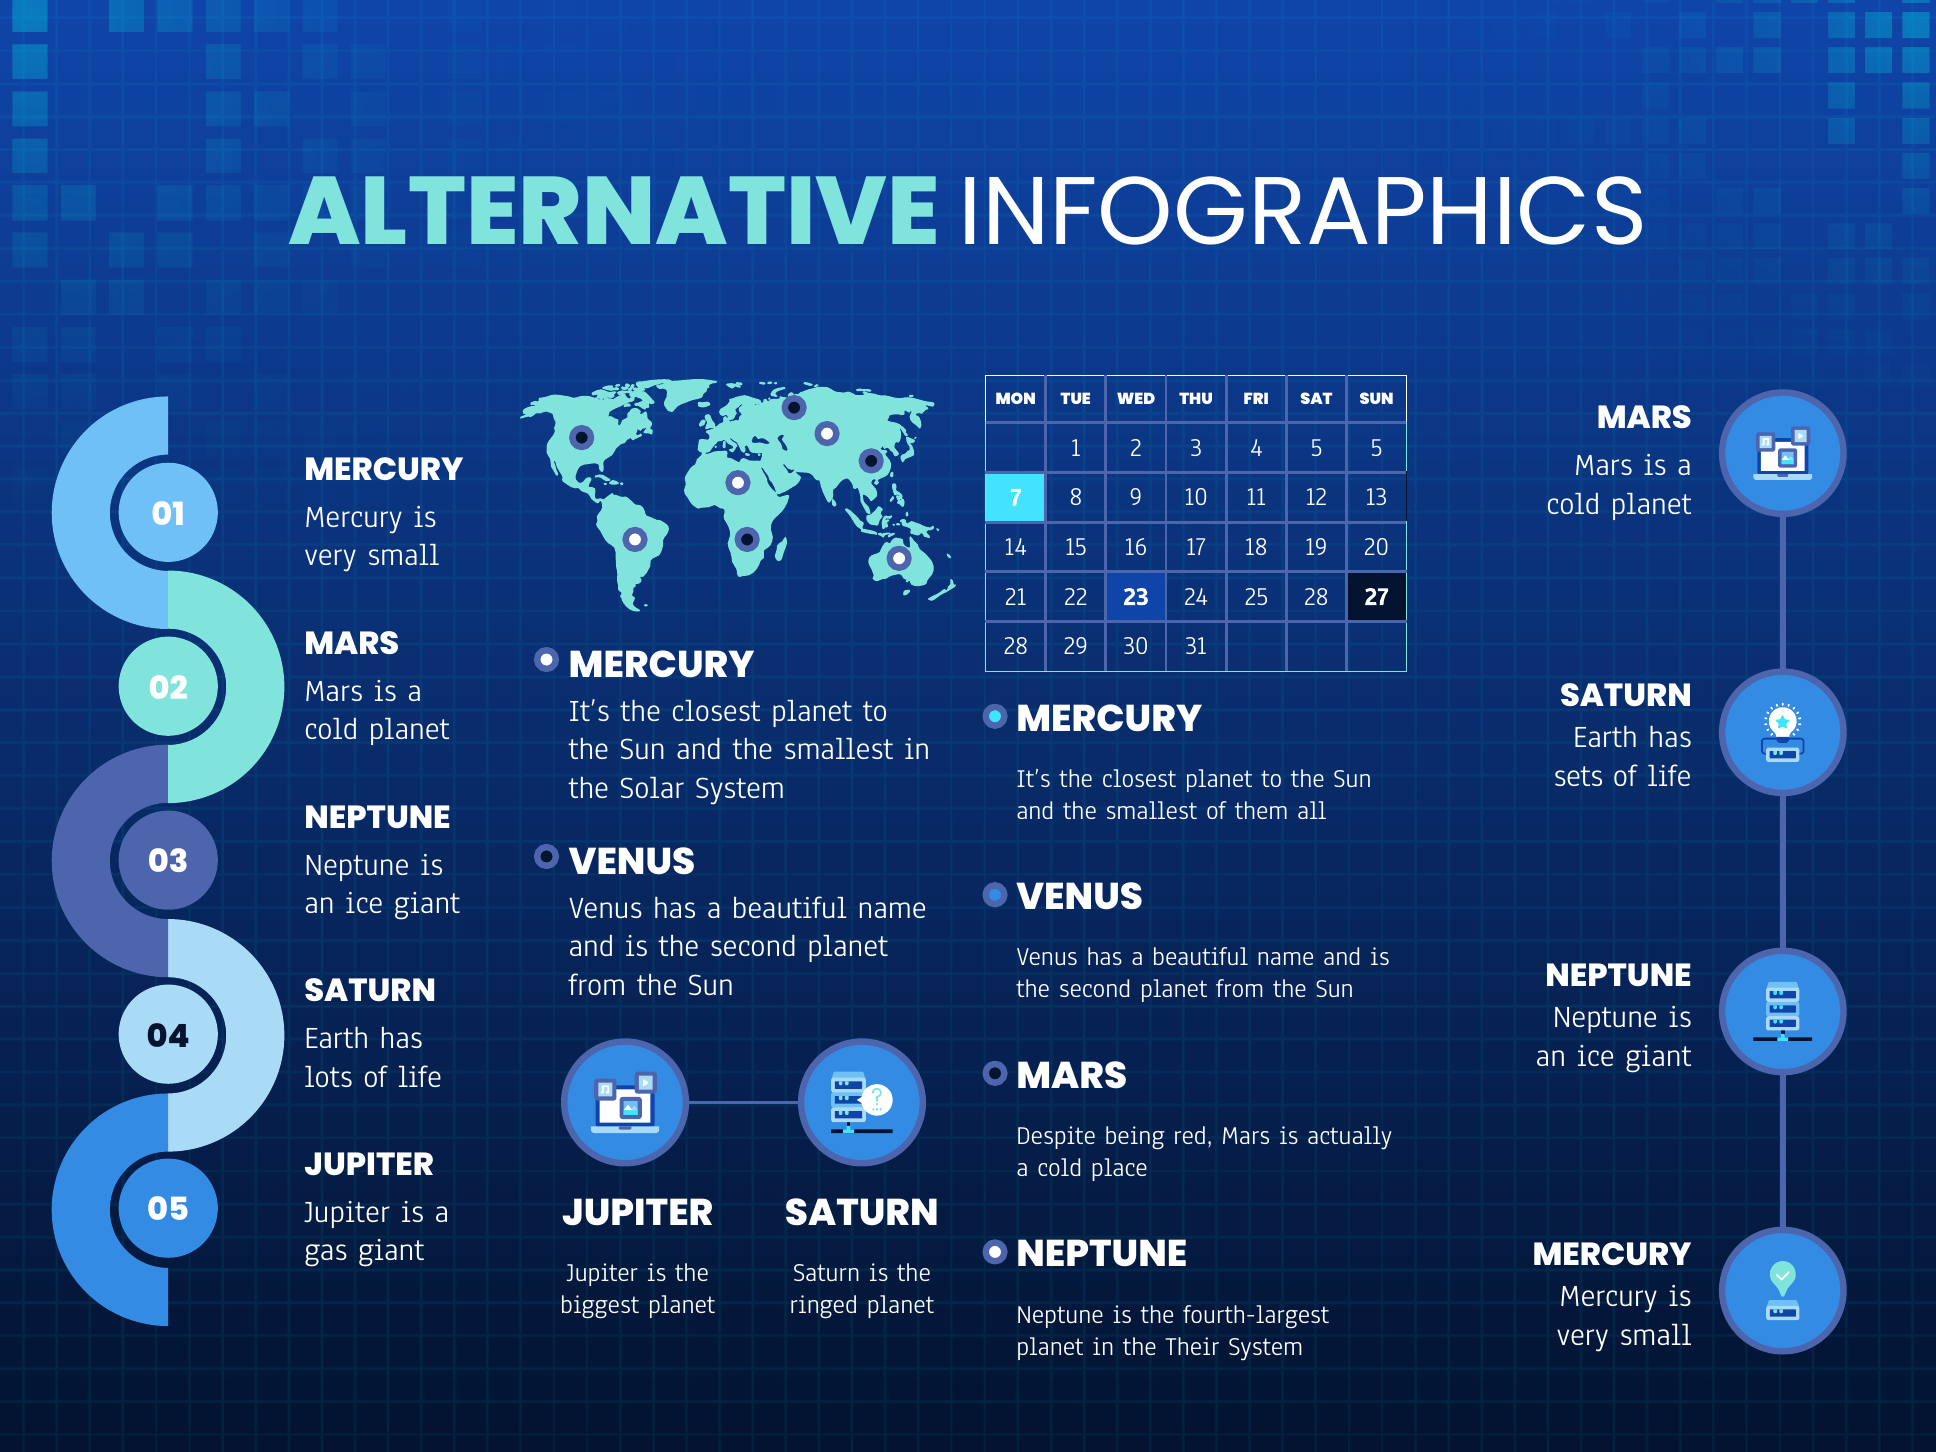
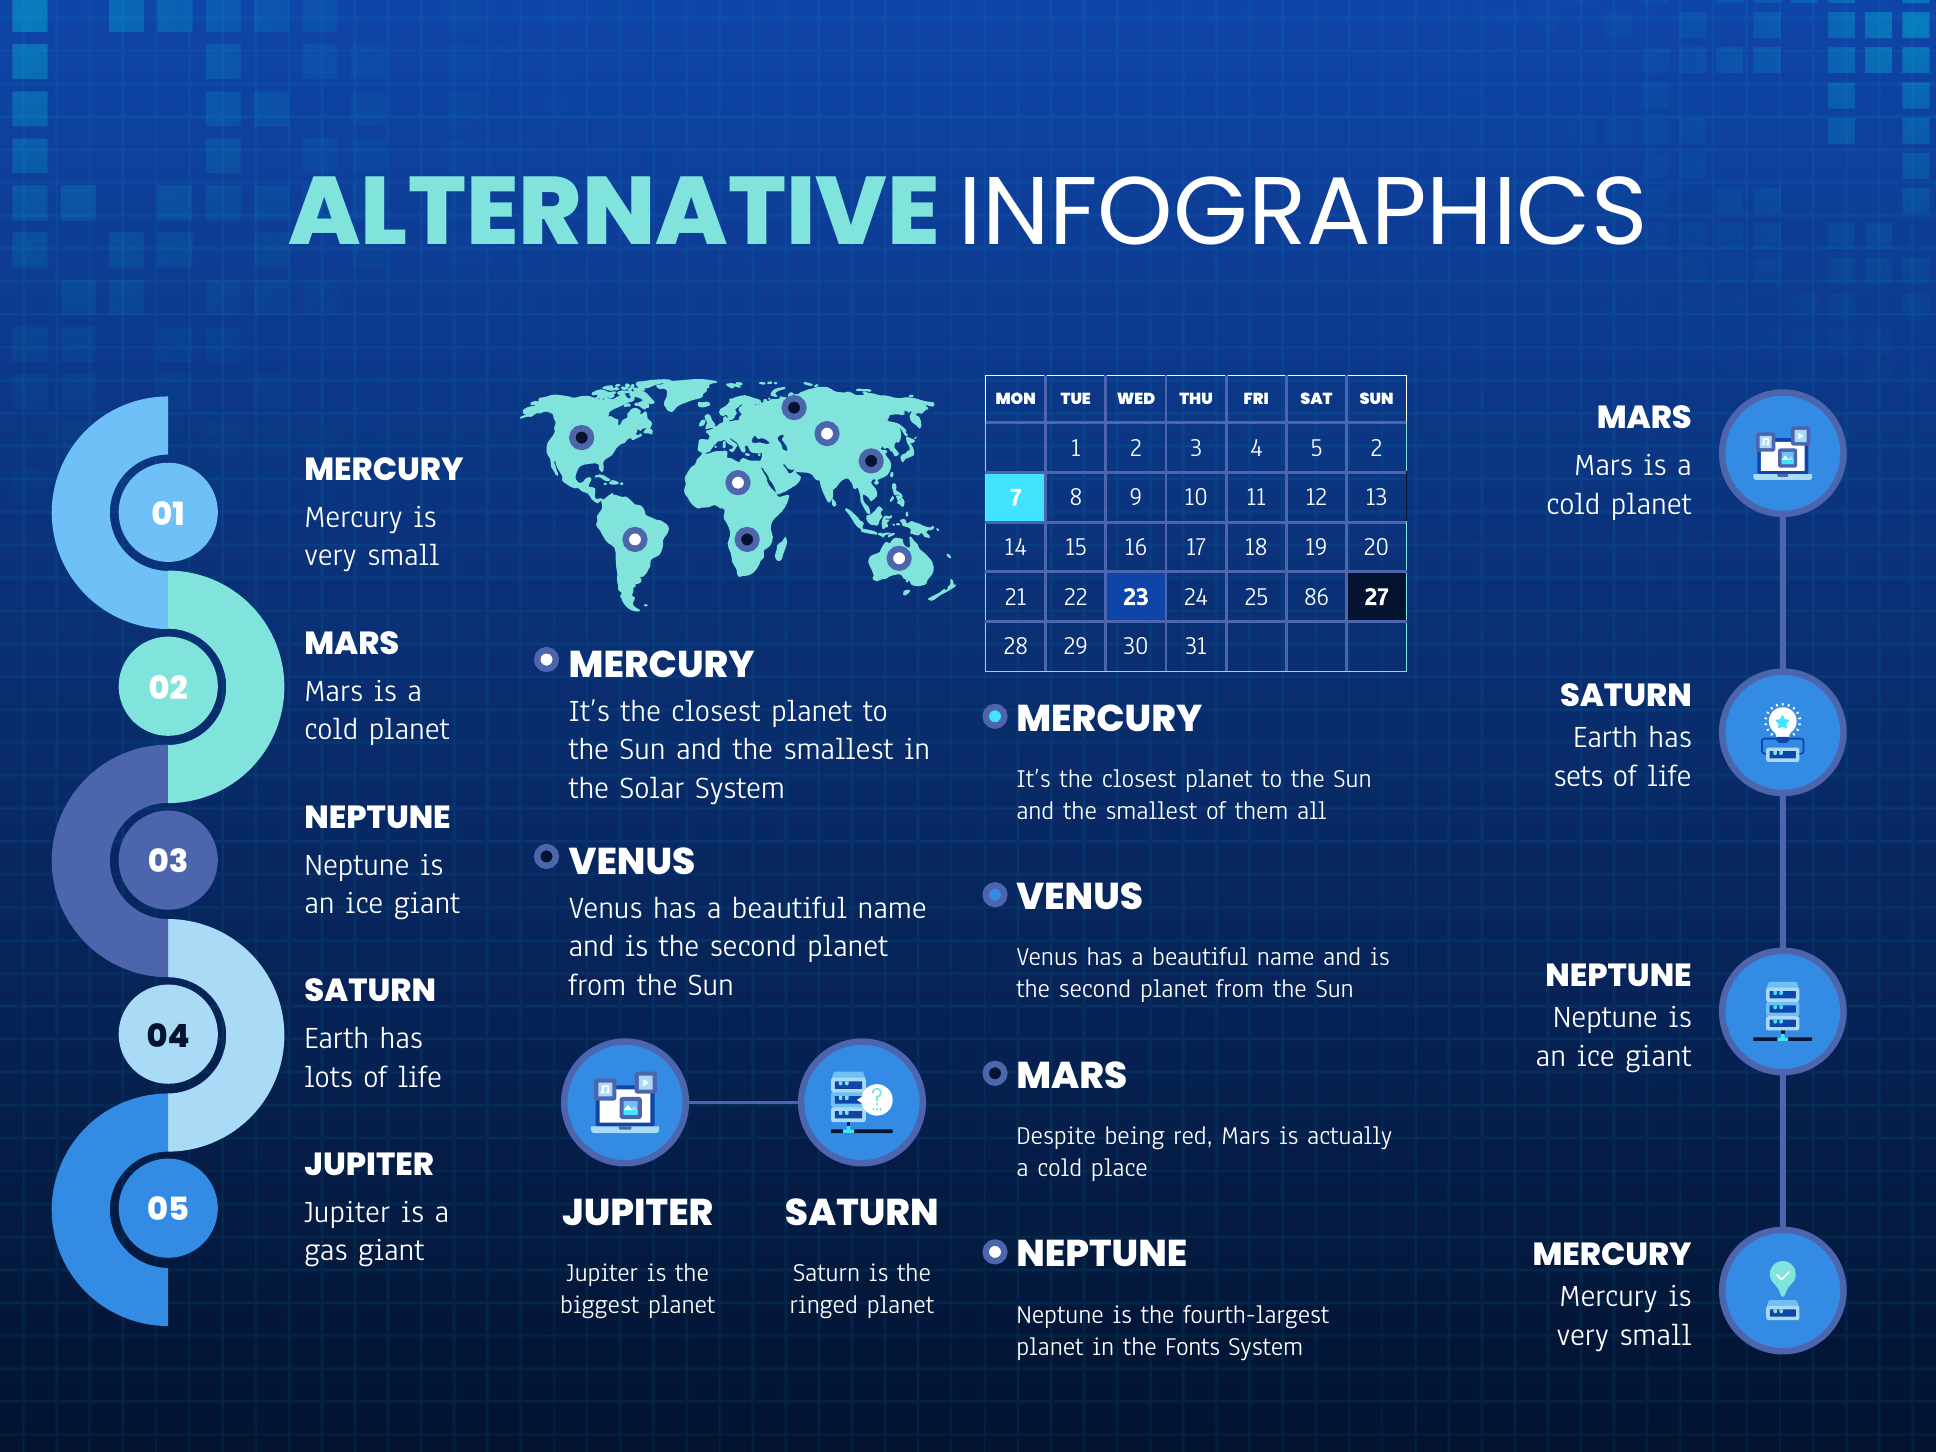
5 5: 5 -> 2
25 28: 28 -> 86
Their: Their -> Fonts
